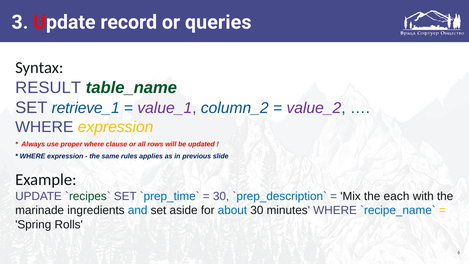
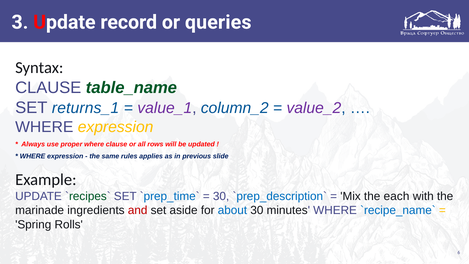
RESULT at (48, 88): RESULT -> CLAUSE
retrieve_1: retrieve_1 -> returns_1
and colour: blue -> red
